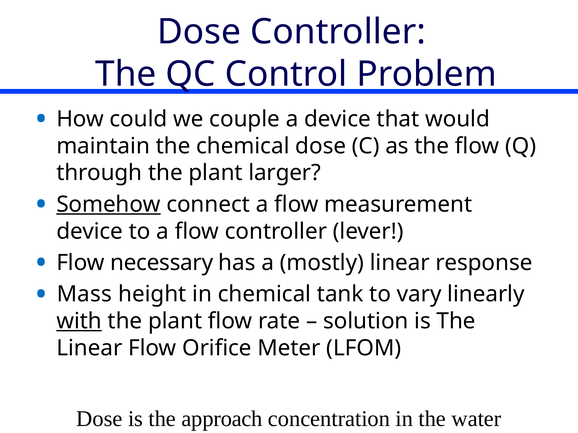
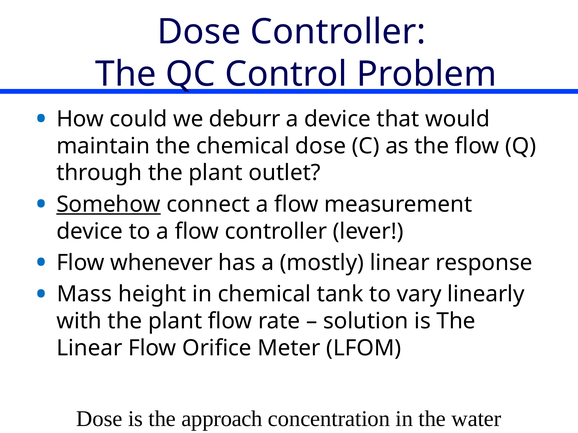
couple: couple -> deburr
larger: larger -> outlet
necessary: necessary -> whenever
with underline: present -> none
